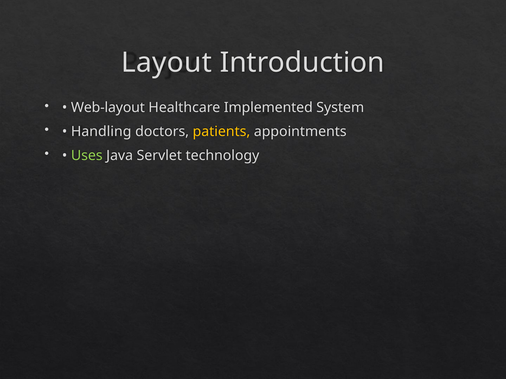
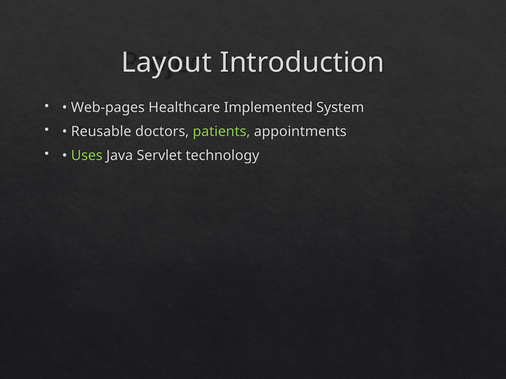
Web-layout: Web-layout -> Web-pages
Handling: Handling -> Reusable
patients colour: yellow -> light green
